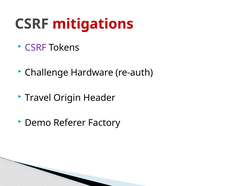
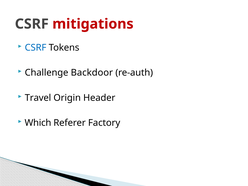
CSRF at (36, 48) colour: purple -> blue
Hardware: Hardware -> Backdoor
Demo: Demo -> Which
